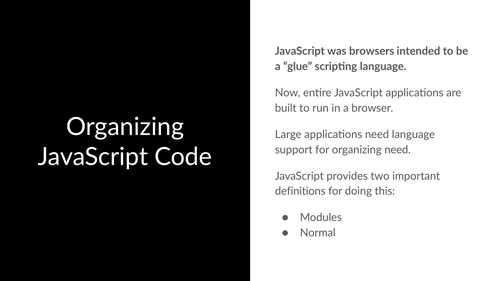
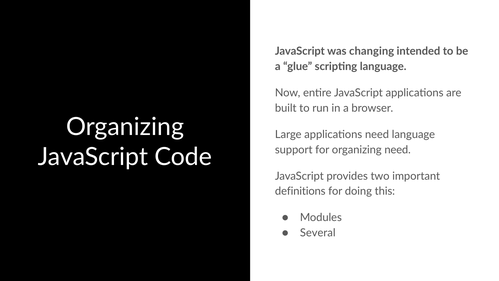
browsers: browsers -> changing
Normal: Normal -> Several
